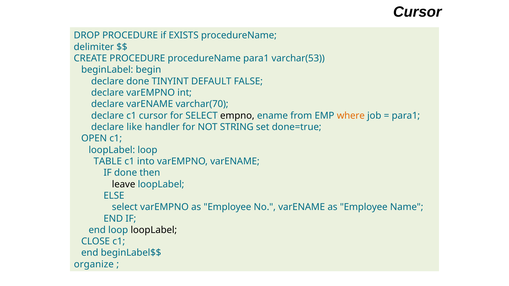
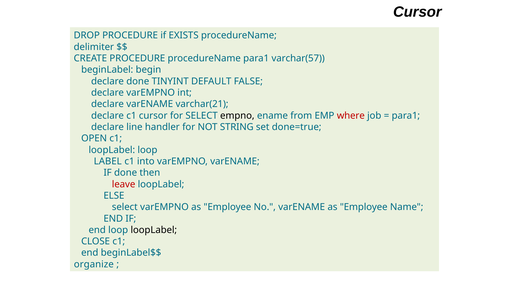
varchar(53: varchar(53 -> varchar(57
varchar(70: varchar(70 -> varchar(21
where colour: orange -> red
like: like -> line
TABLE: TABLE -> LABEL
leave colour: black -> red
